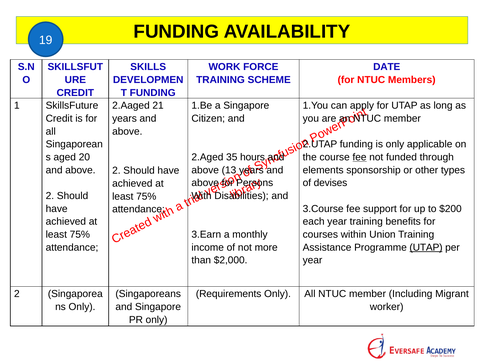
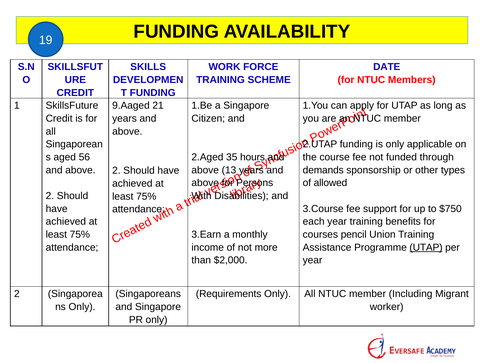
2.Aaged: 2.Aaged -> 9.Aaged
20: 20 -> 56
fee at (360, 157) underline: present -> none
elements: elements -> demands
devises: devises -> allowed
$200: $200 -> $750
within: within -> pencil
